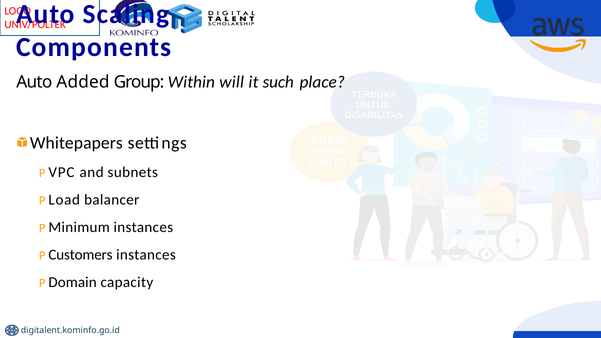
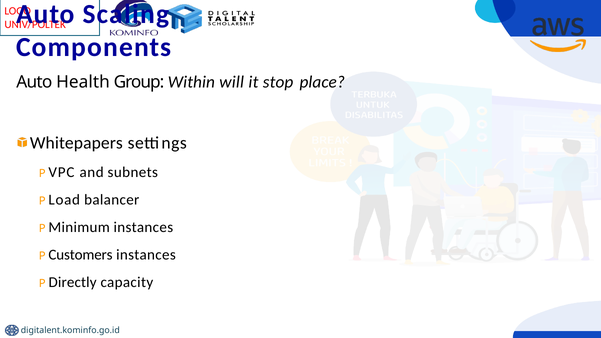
Added: Added -> Health
such: such -> stop
Domain: Domain -> Directly
